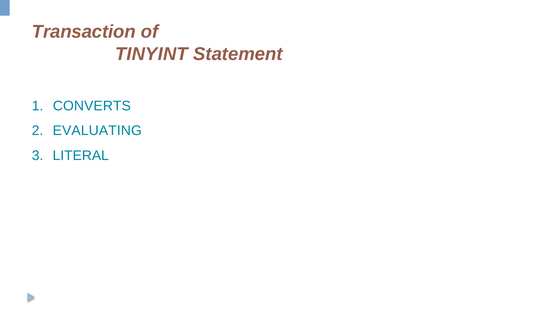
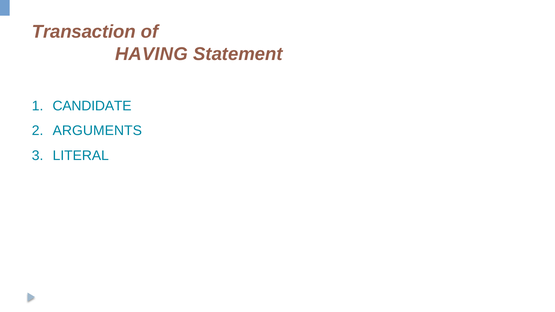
TINYINT: TINYINT -> HAVING
CONVERTS: CONVERTS -> CANDIDATE
EVALUATING: EVALUATING -> ARGUMENTS
